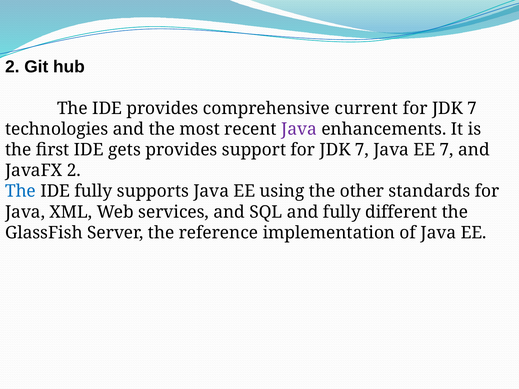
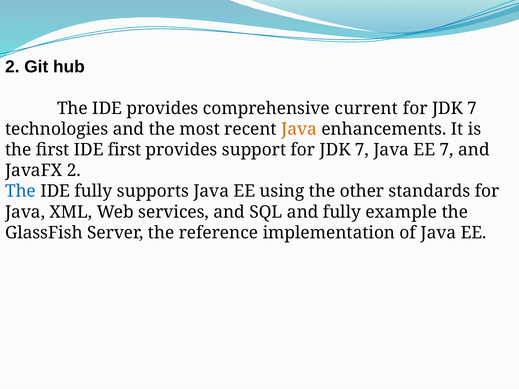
Java at (299, 129) colour: purple -> orange
IDE gets: gets -> first
different: different -> example
